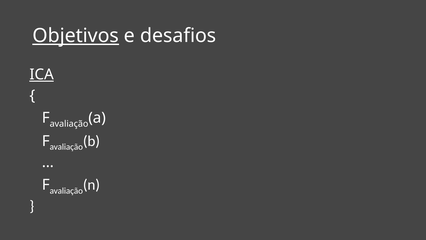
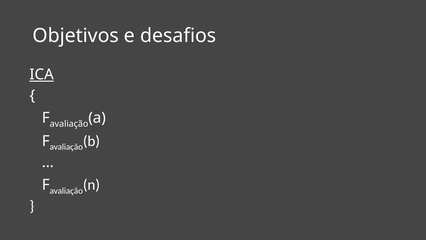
Objetivos underline: present -> none
